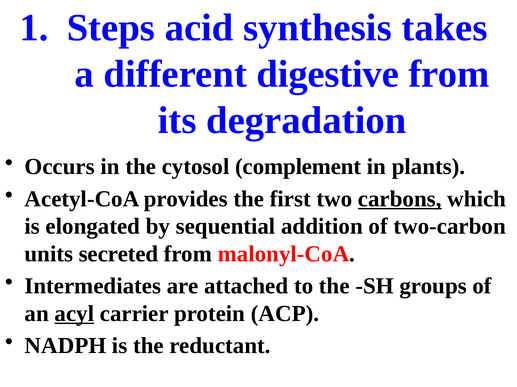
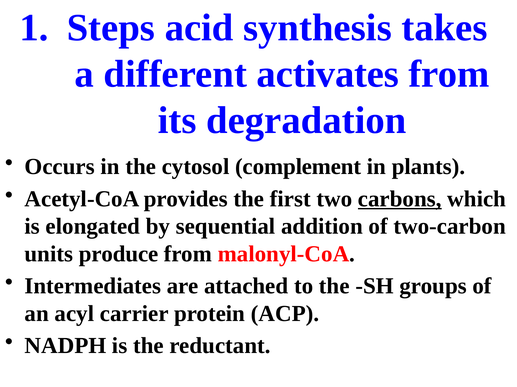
digestive: digestive -> activates
secreted: secreted -> produce
acyl underline: present -> none
